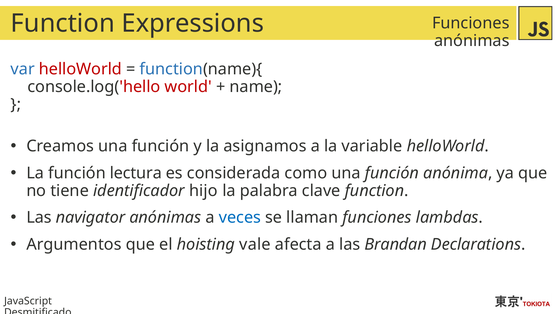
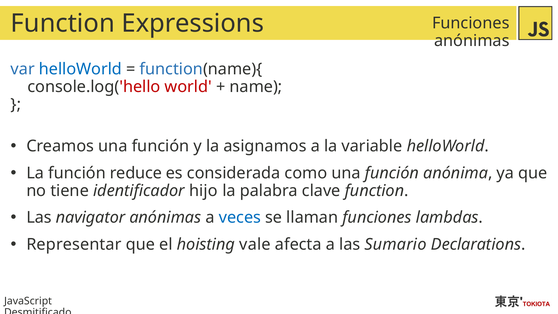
helloWorld at (80, 69) colour: red -> blue
lectura: lectura -> reduce
Argumentos: Argumentos -> Representar
Brandan: Brandan -> Sumario
